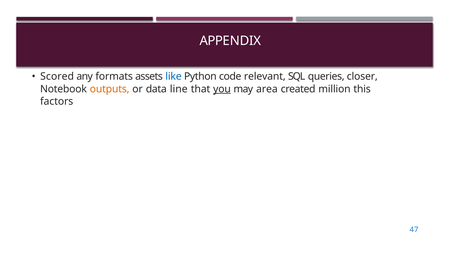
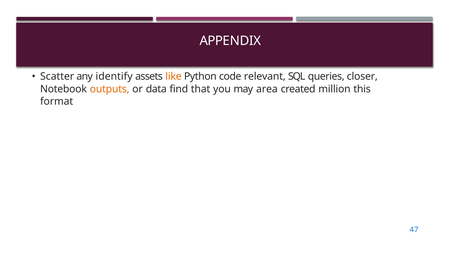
Scored: Scored -> Scatter
formats: formats -> identify
like colour: blue -> orange
line: line -> find
you underline: present -> none
factors: factors -> format
